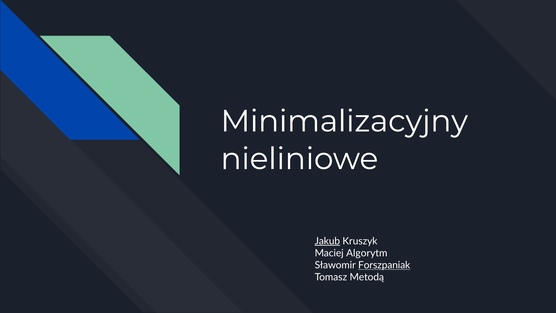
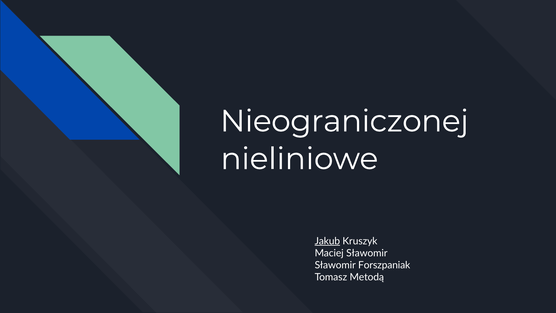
Minimalizacyjny: Minimalizacyjny -> Nieograniczonej
Maciej Algorytm: Algorytm -> Sławomir
Forszpaniak underline: present -> none
